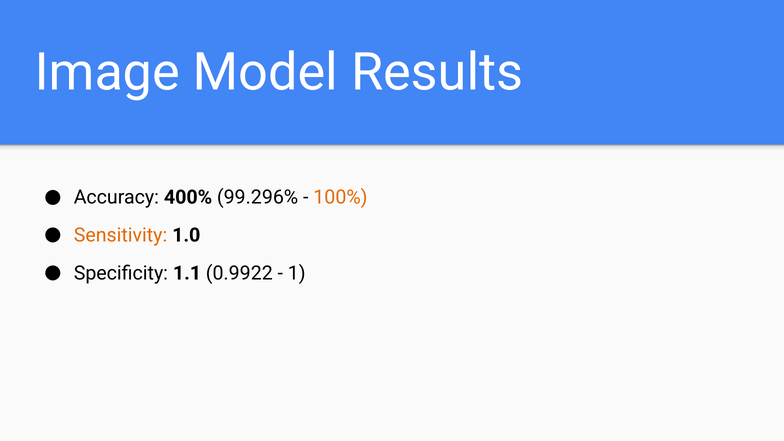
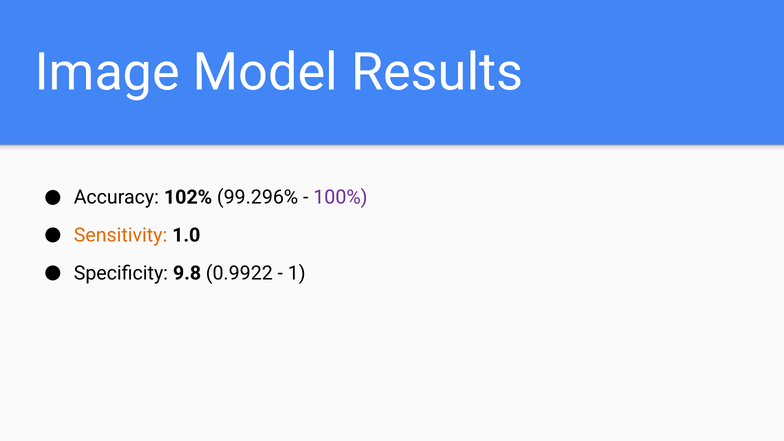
400%: 400% -> 102%
100% colour: orange -> purple
1.1: 1.1 -> 9.8
